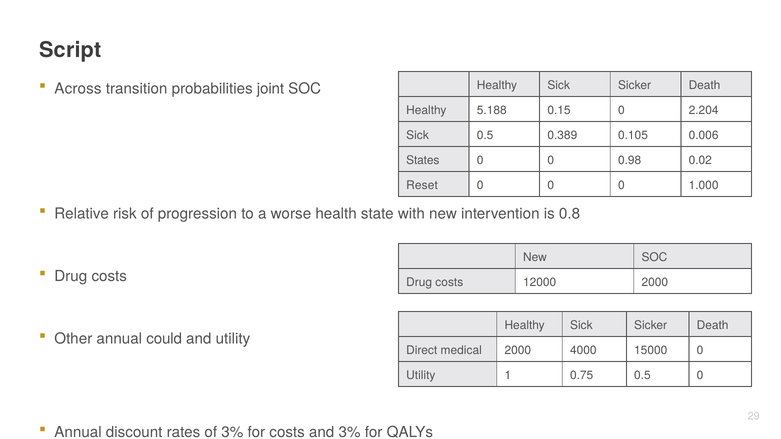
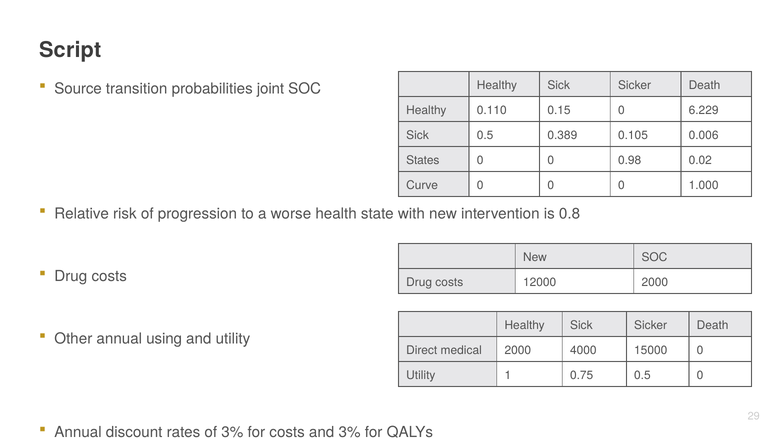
Across: Across -> Source
5.188: 5.188 -> 0.110
2.204: 2.204 -> 6.229
Reset: Reset -> Curve
could: could -> using
